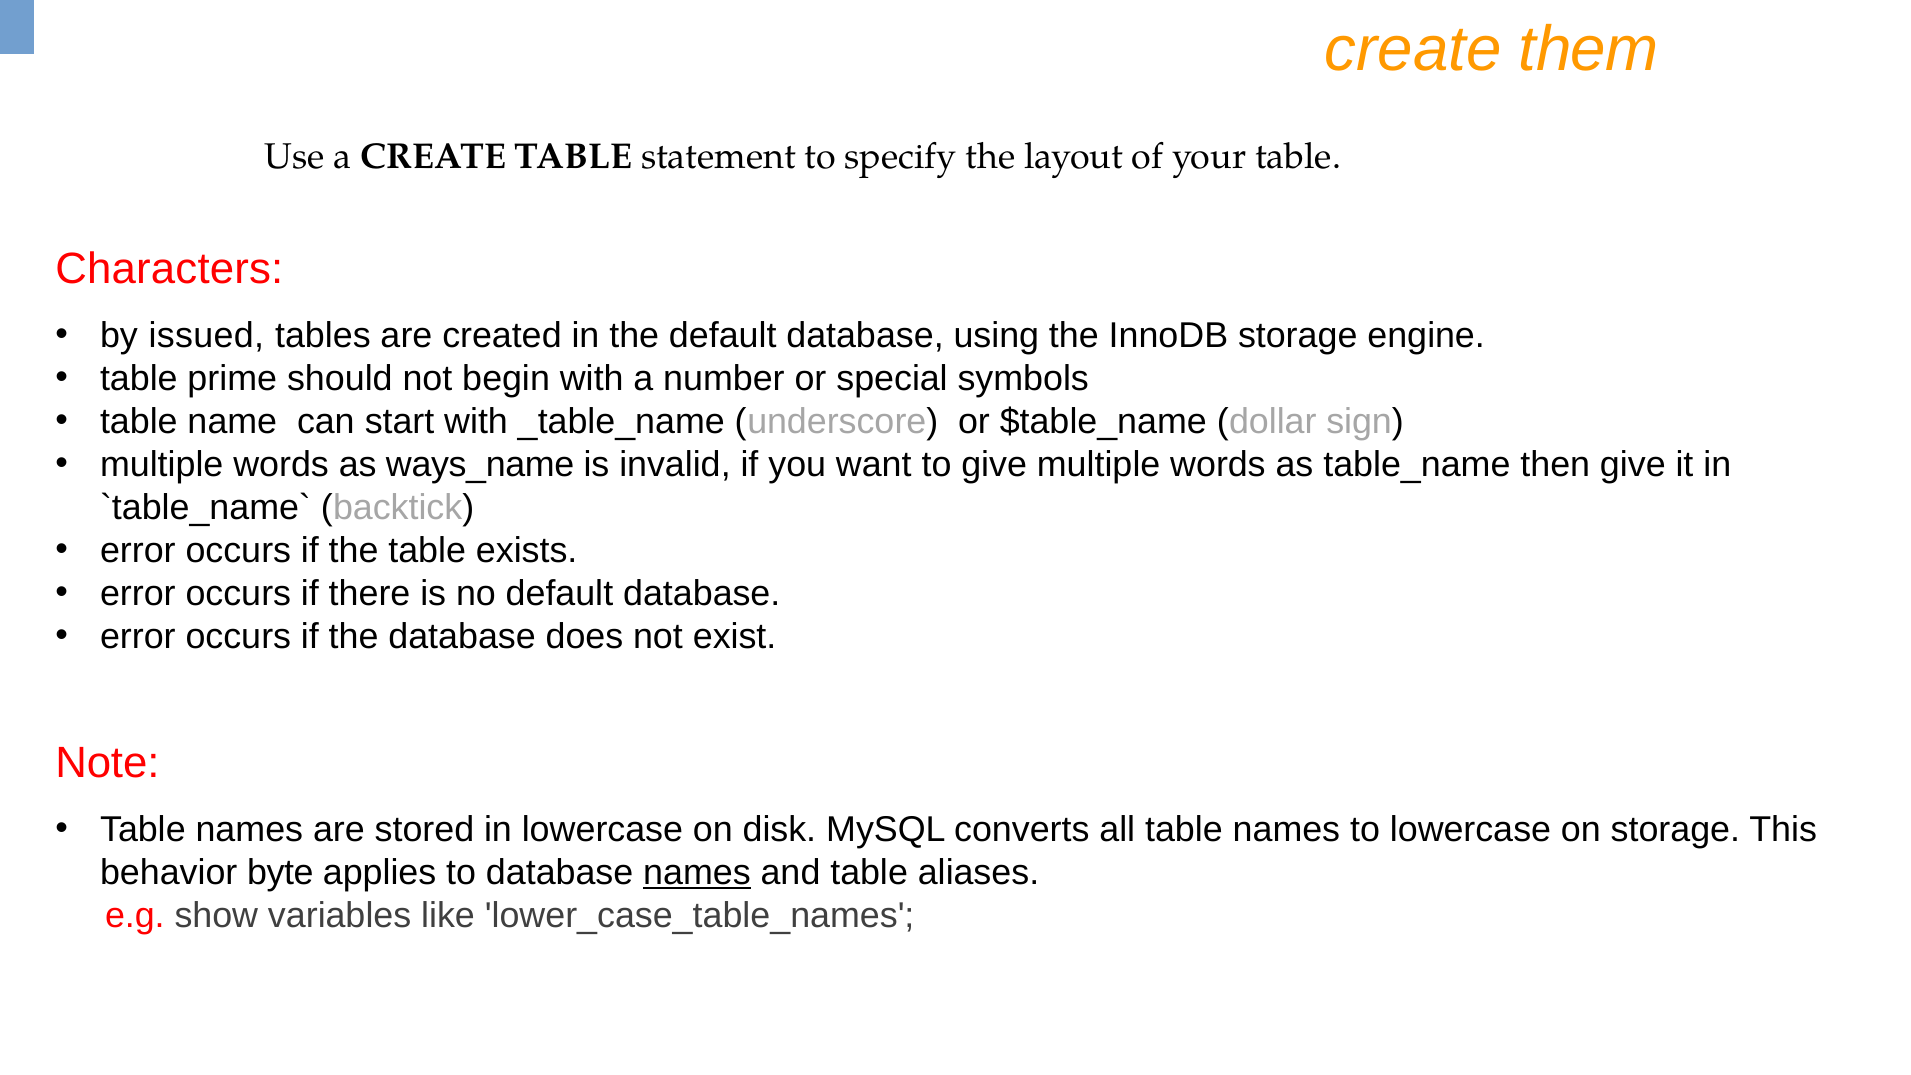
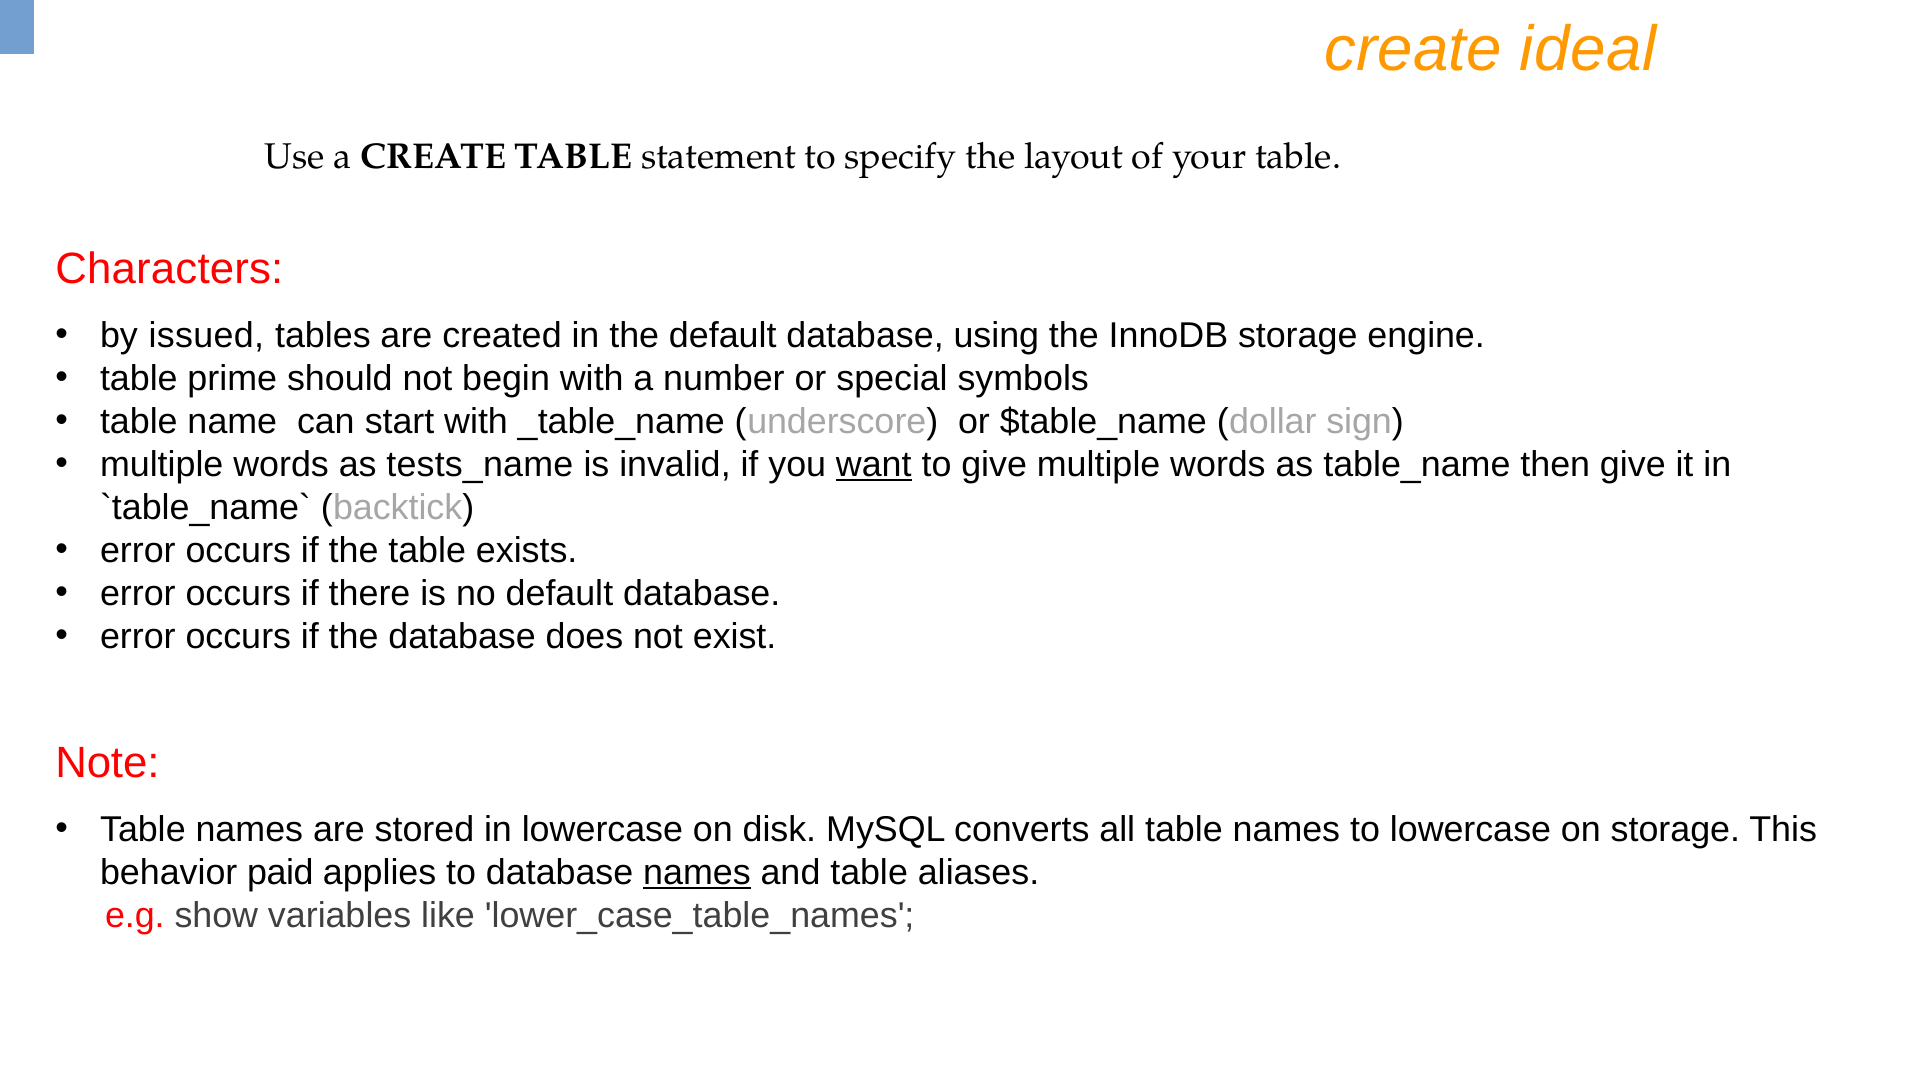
them: them -> ideal
ways_name: ways_name -> tests_name
want underline: none -> present
byte: byte -> paid
